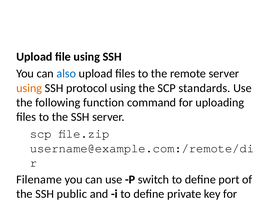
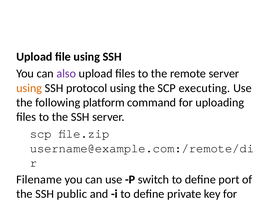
also colour: blue -> purple
standards: standards -> executing
function: function -> platform
